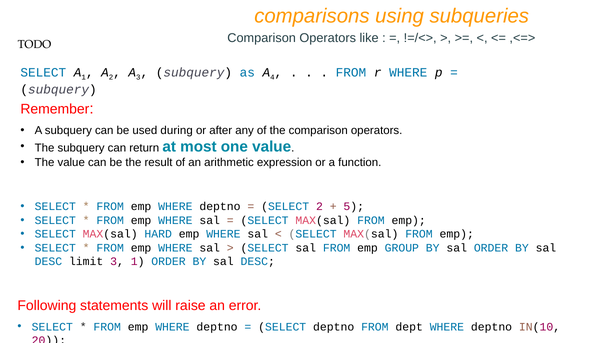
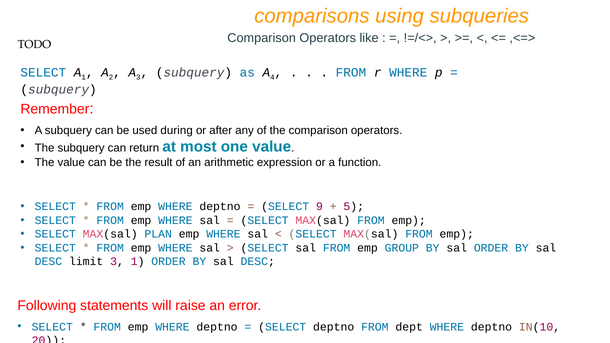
SELECT 2: 2 -> 9
HARD: HARD -> PLAN
